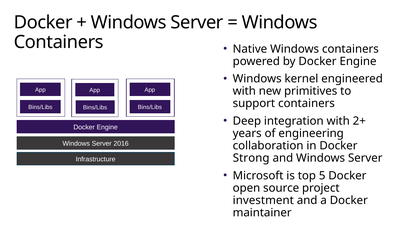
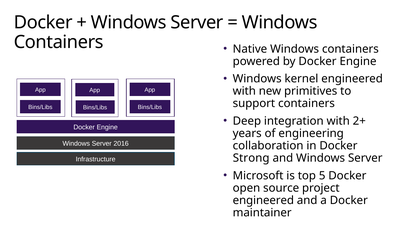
investment at (263, 200): investment -> engineered
